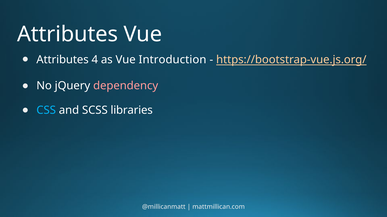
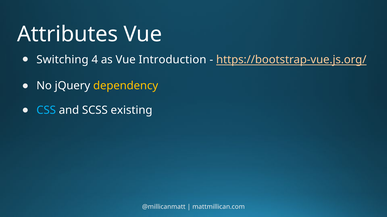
Attributes at (63, 60): Attributes -> Switching
dependency colour: pink -> yellow
libraries: libraries -> existing
